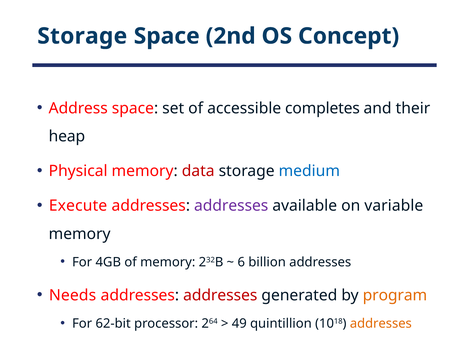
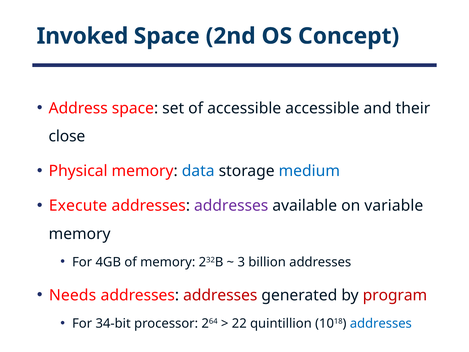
Storage at (82, 36): Storage -> Invoked
accessible completes: completes -> accessible
heap: heap -> close
data colour: red -> blue
6: 6 -> 3
program colour: orange -> red
62-bit: 62-bit -> 34-bit
49: 49 -> 22
addresses at (381, 323) colour: orange -> blue
